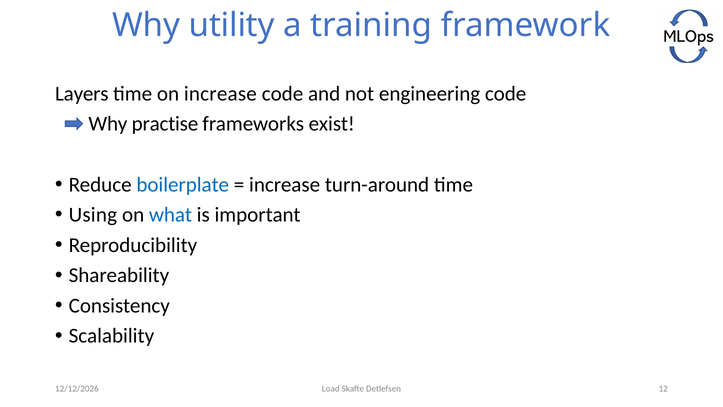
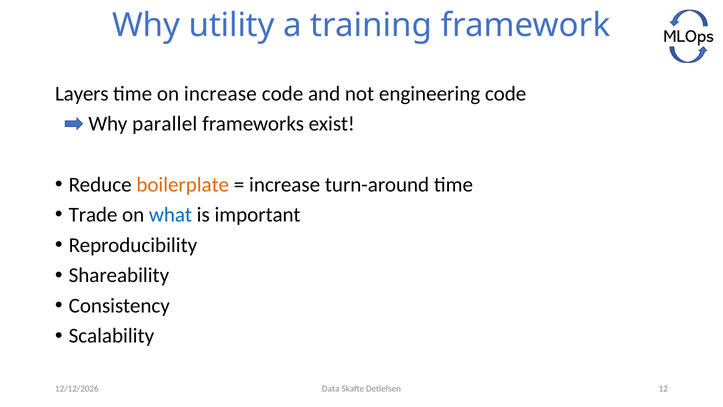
practise: practise -> parallel
boilerplate colour: blue -> orange
Using: Using -> Trade
Load: Load -> Data
